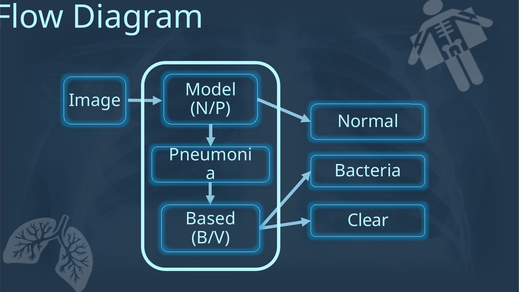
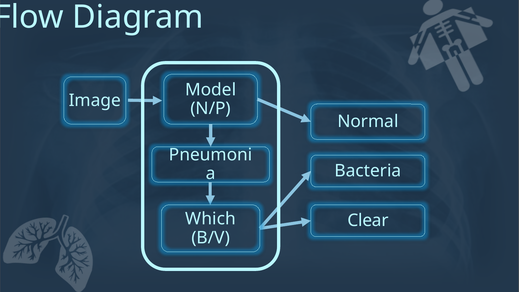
Based: Based -> Which
